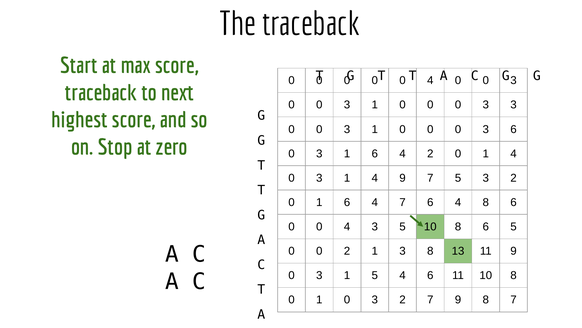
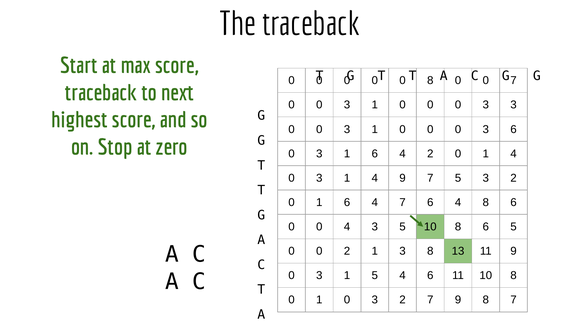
4 at (430, 80): 4 -> 8
3 at (514, 80): 3 -> 7
